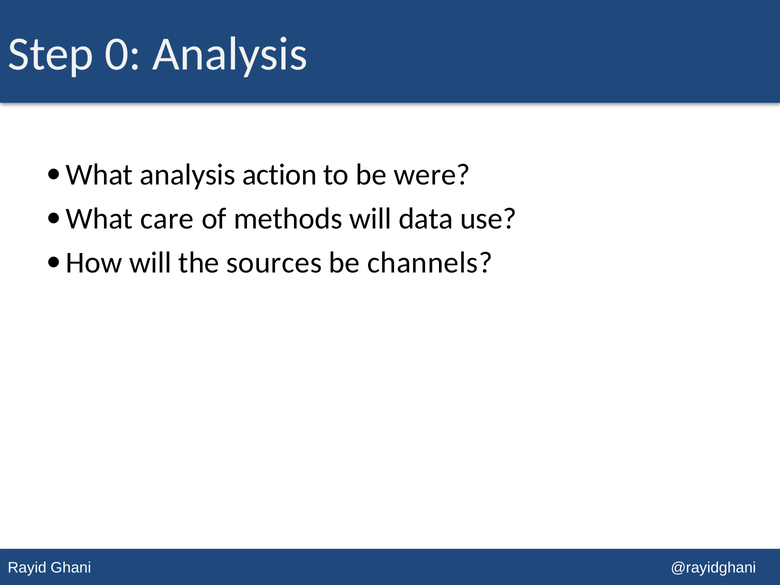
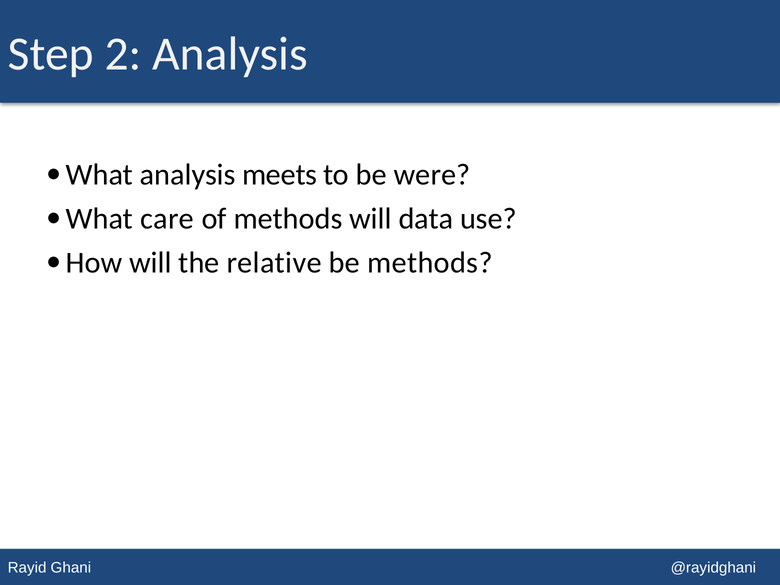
0: 0 -> 2
action: action -> meets
sources: sources -> relative
be channels: channels -> methods
